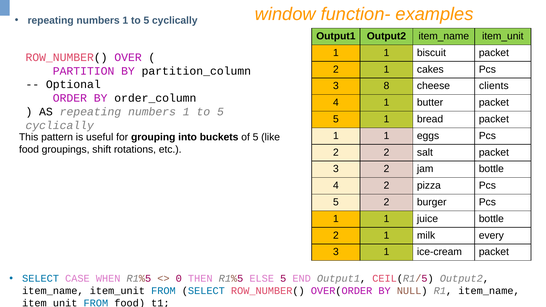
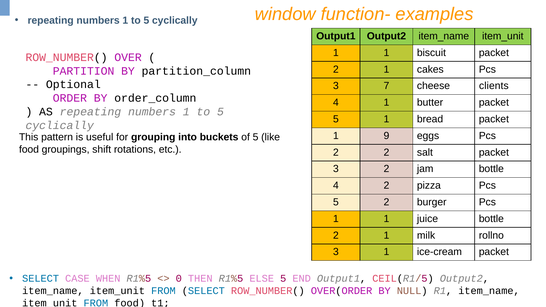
8: 8 -> 7
1 at (386, 136): 1 -> 9
every: every -> rollno
